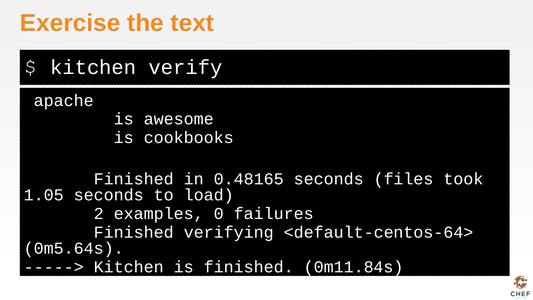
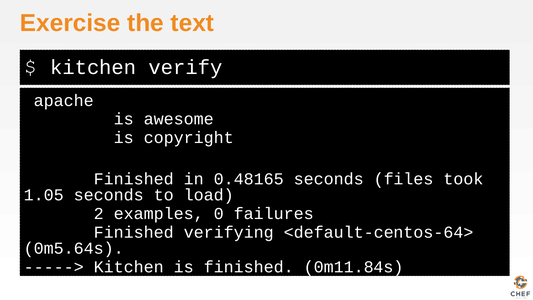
cookbooks: cookbooks -> copyright
